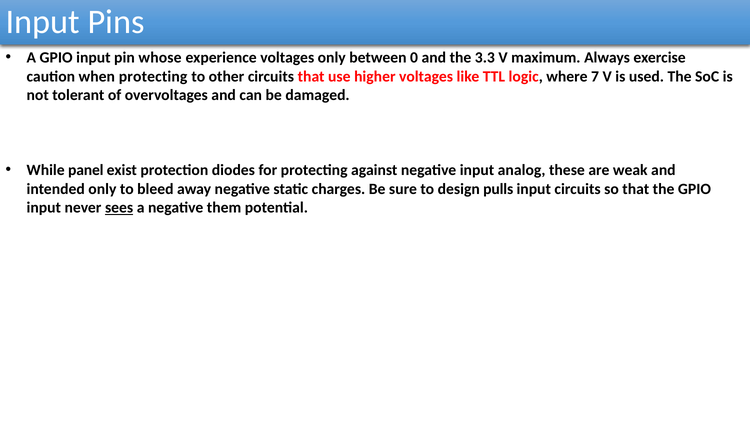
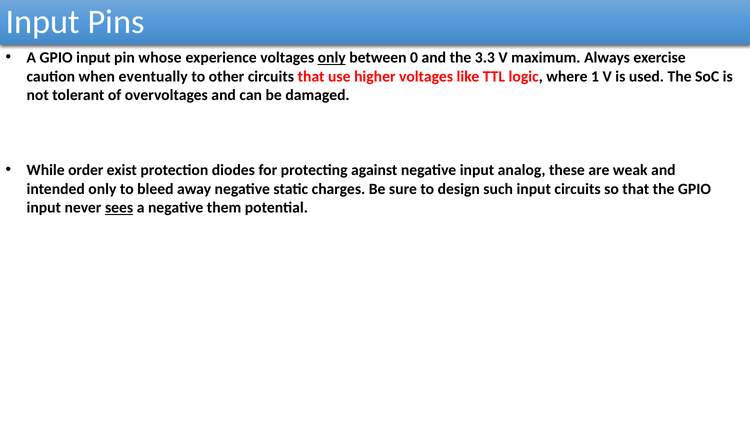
only at (332, 58) underline: none -> present
when protecting: protecting -> eventually
7: 7 -> 1
panel: panel -> order
pulls: pulls -> such
